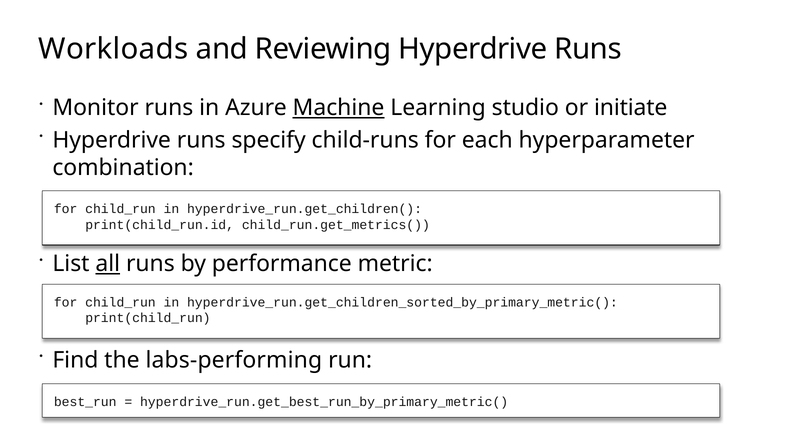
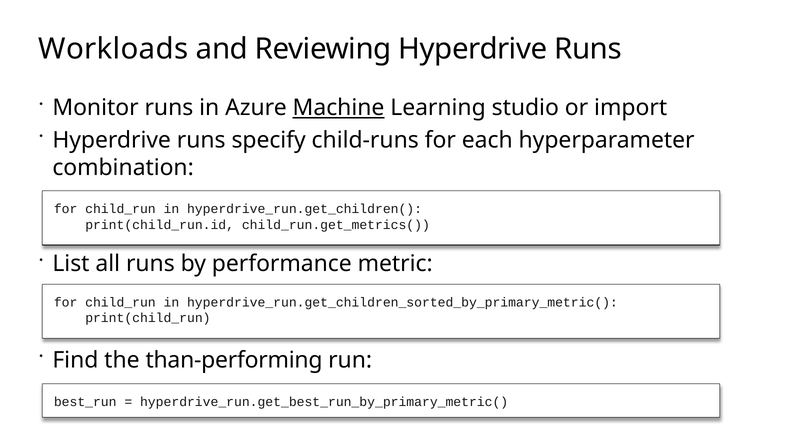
initiate: initiate -> import
all underline: present -> none
labs-performing: labs-performing -> than-performing
